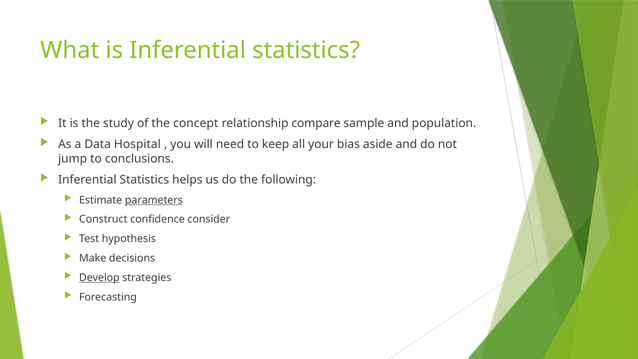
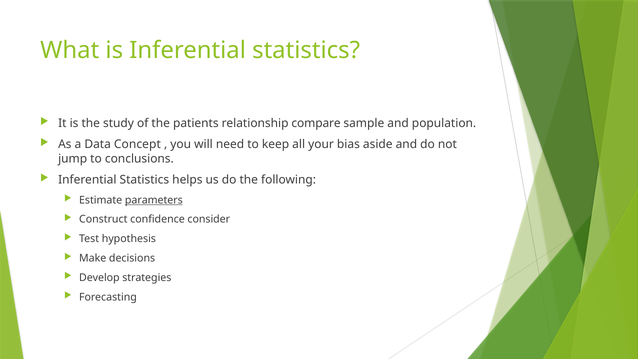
concept: concept -> patients
Hospital: Hospital -> Concept
Develop underline: present -> none
